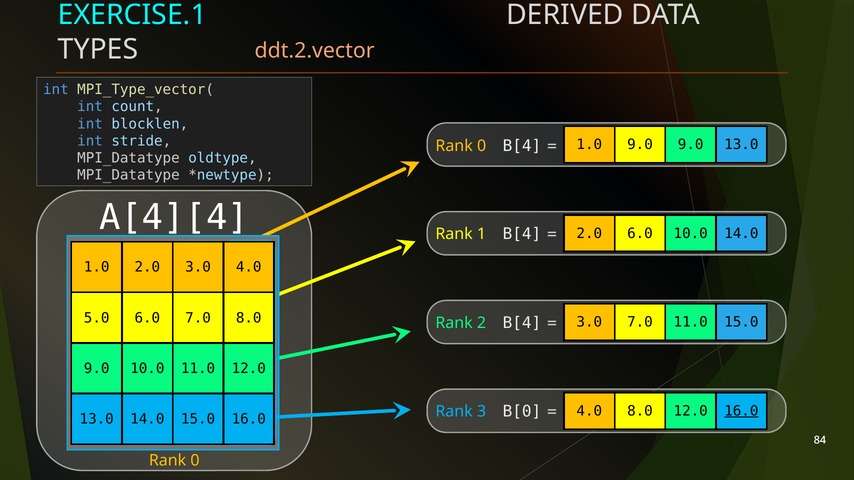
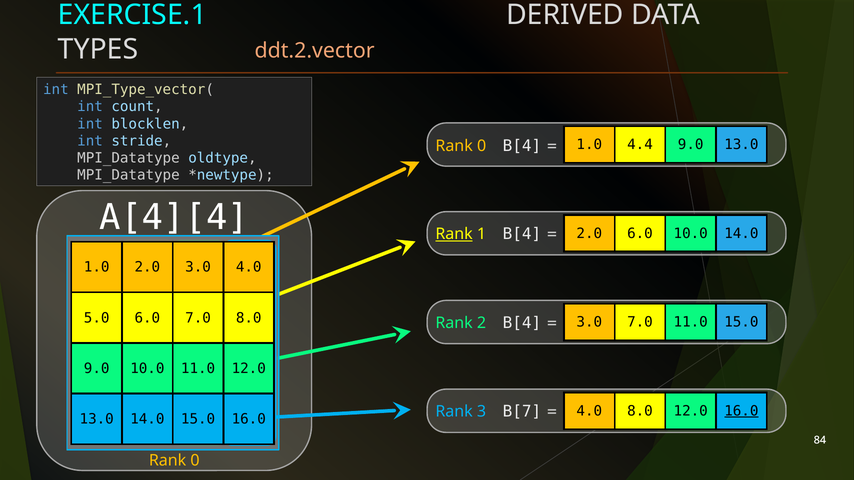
1.0 9.0: 9.0 -> 4.4
Rank at (454, 234) underline: none -> present
B[0: B[0 -> B[7
